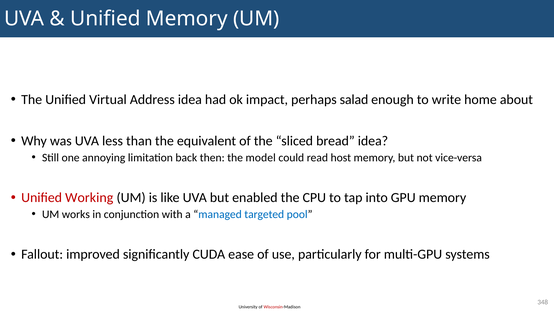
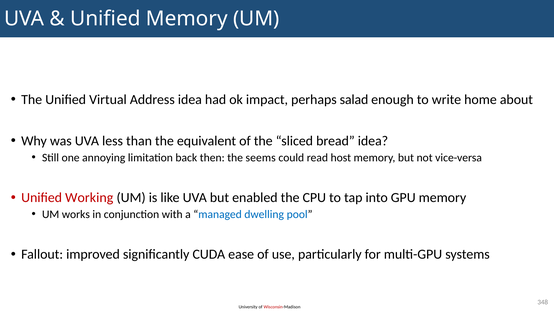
model: model -> seems
targeted: targeted -> dwelling
